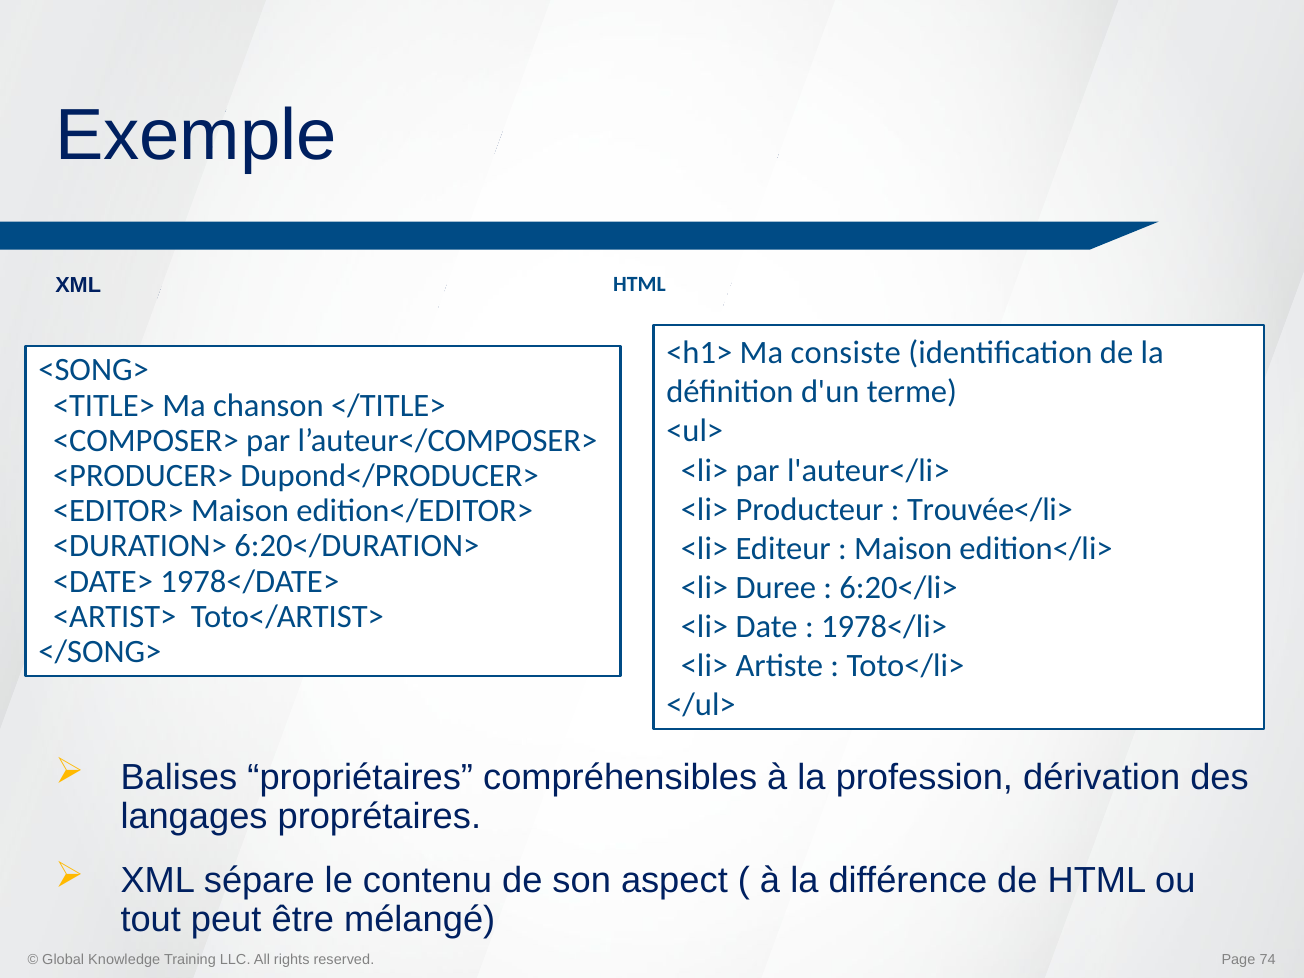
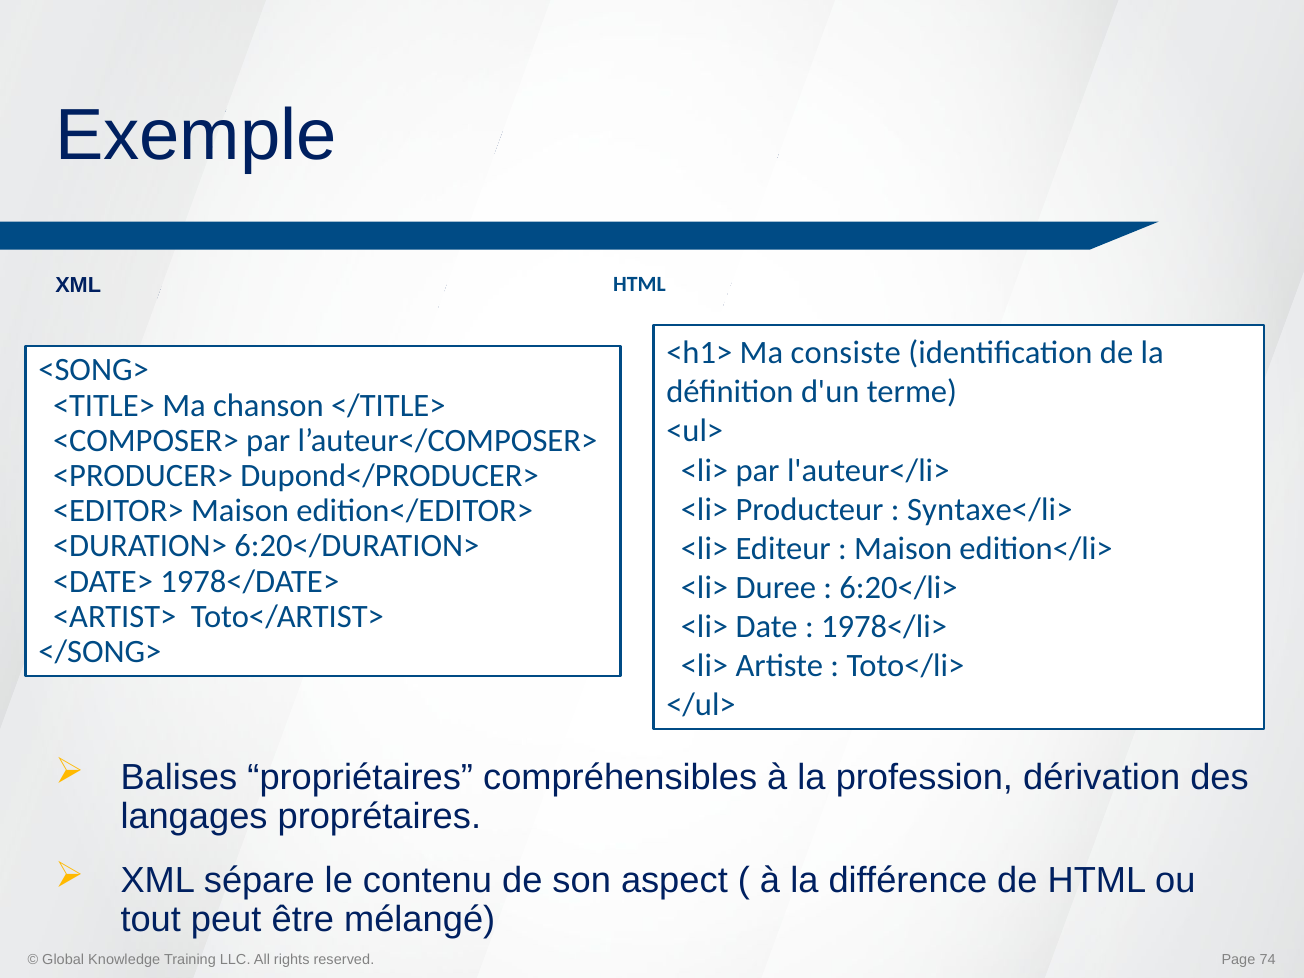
Trouvée</li>: Trouvée</li> -> Syntaxe</li>
